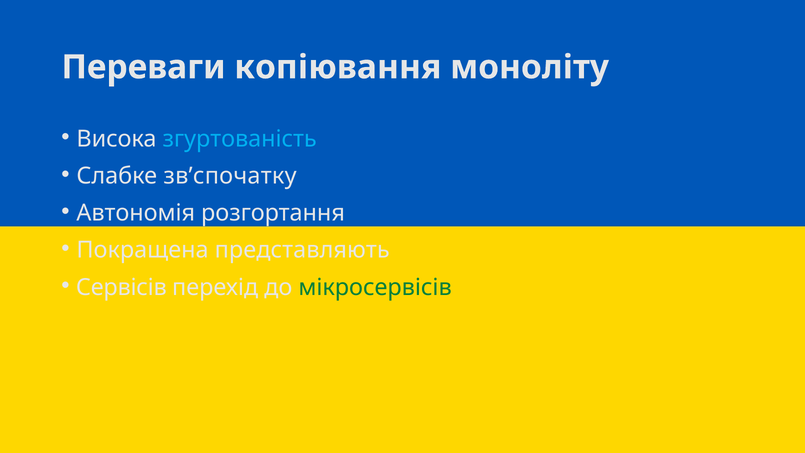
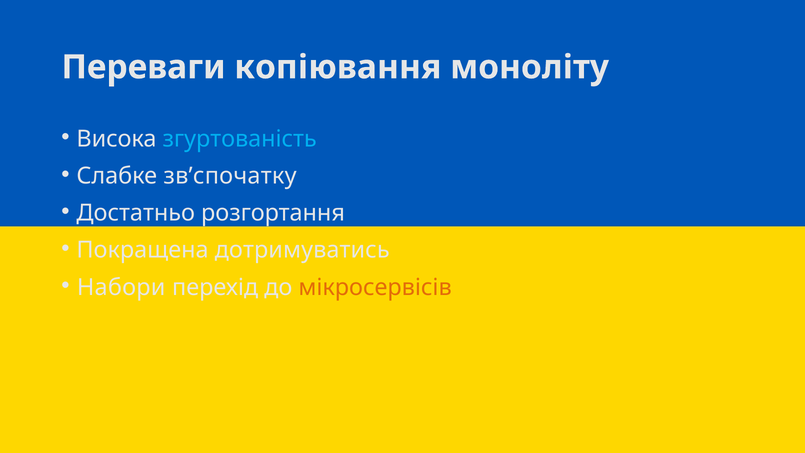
Автономія: Автономія -> Достатньо
представляють: представляють -> дотримуватись
Сервісів: Сервісів -> Набори
мікросервісів colour: green -> orange
